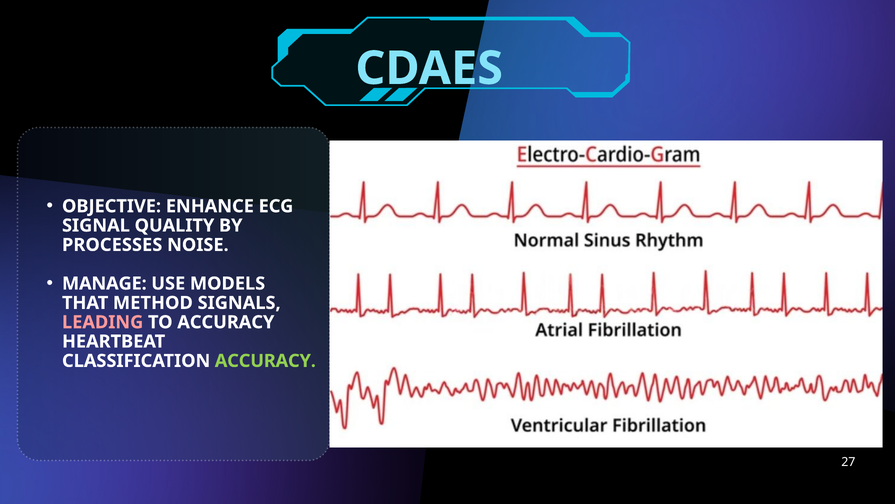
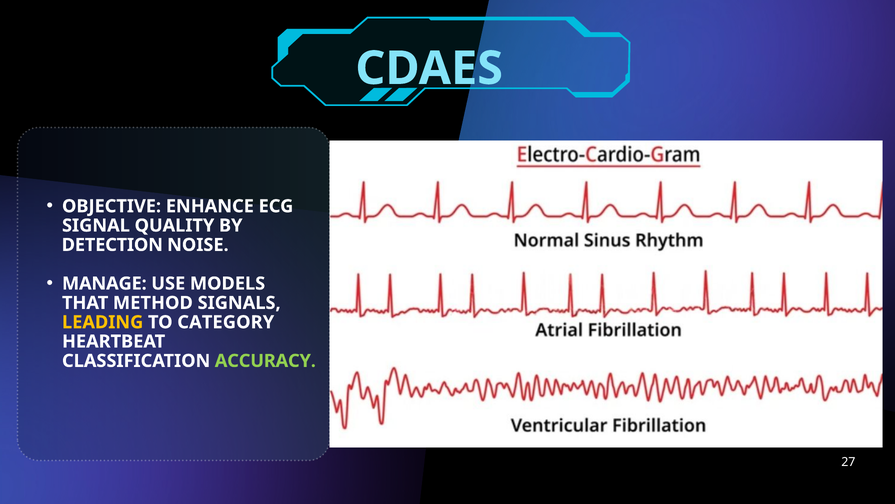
PROCESSES: PROCESSES -> DETECTION
LEADING colour: pink -> yellow
TO ACCURACY: ACCURACY -> CATEGORY
